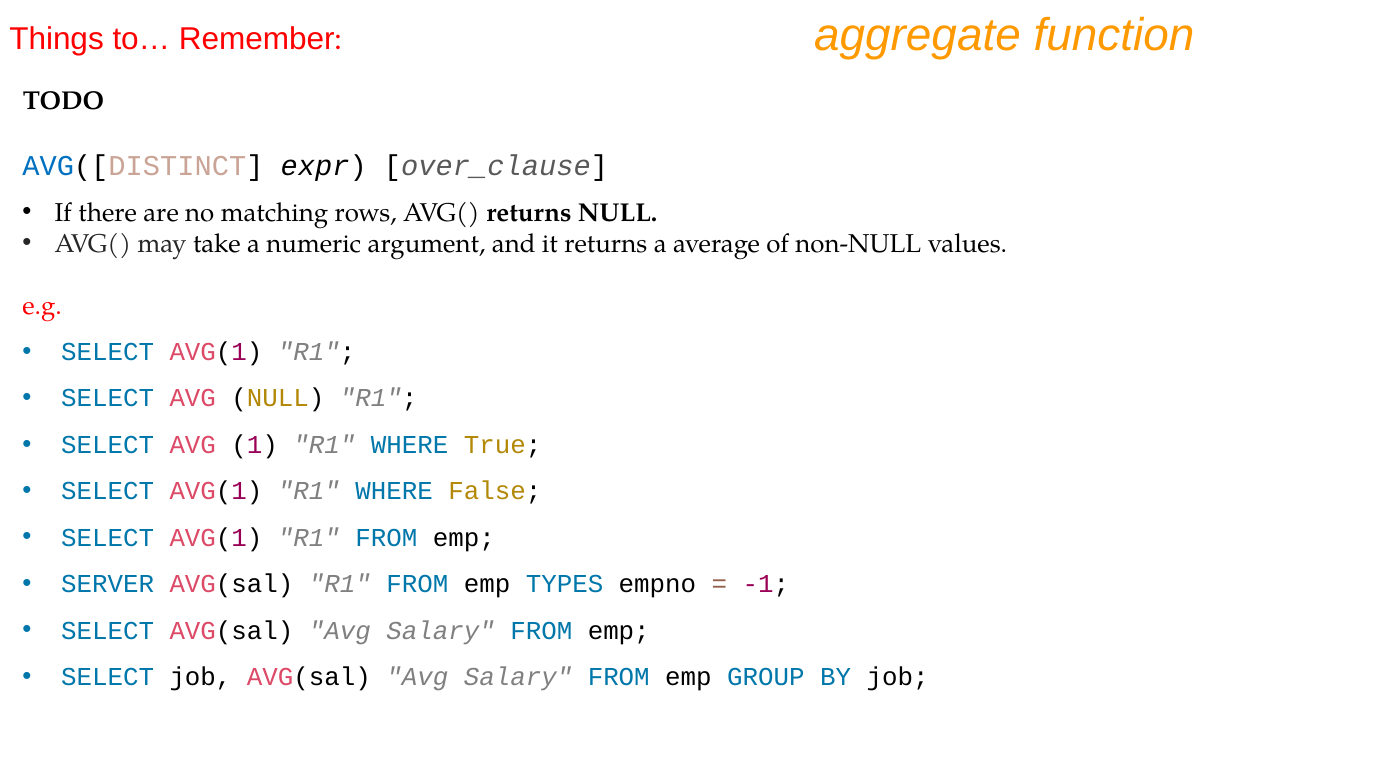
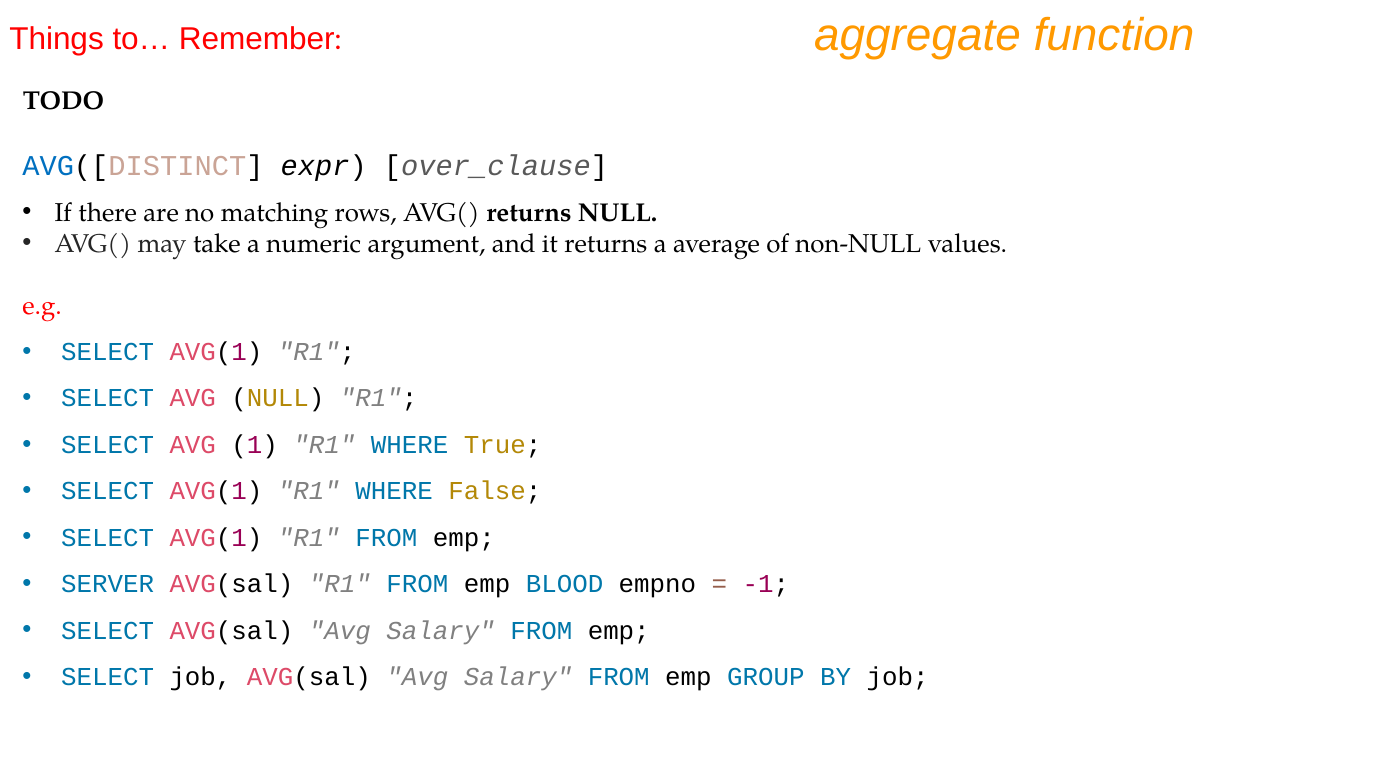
TYPES: TYPES -> BLOOD
